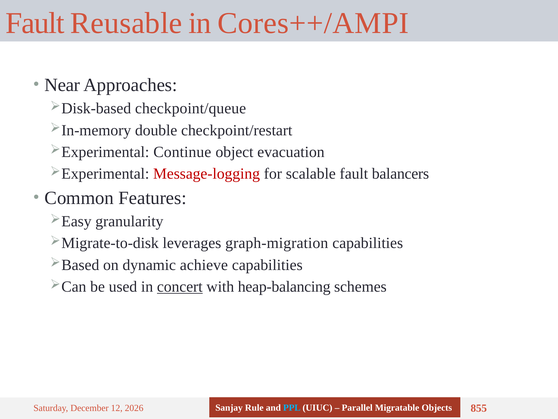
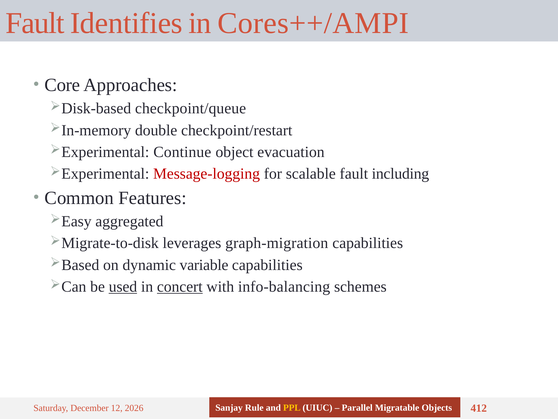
Reusable: Reusable -> Identifies
Near: Near -> Core
balancers: balancers -> including
granularity: granularity -> aggregated
achieve: achieve -> variable
used underline: none -> present
heap-balancing: heap-balancing -> info-balancing
PPL colour: light blue -> yellow
855: 855 -> 412
